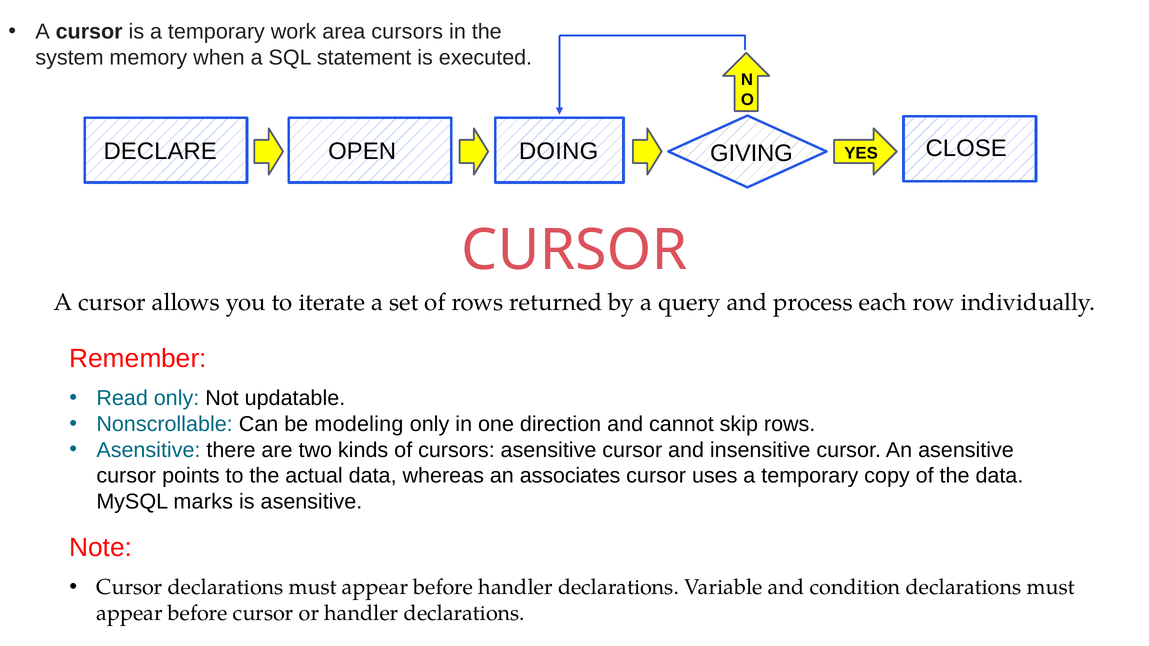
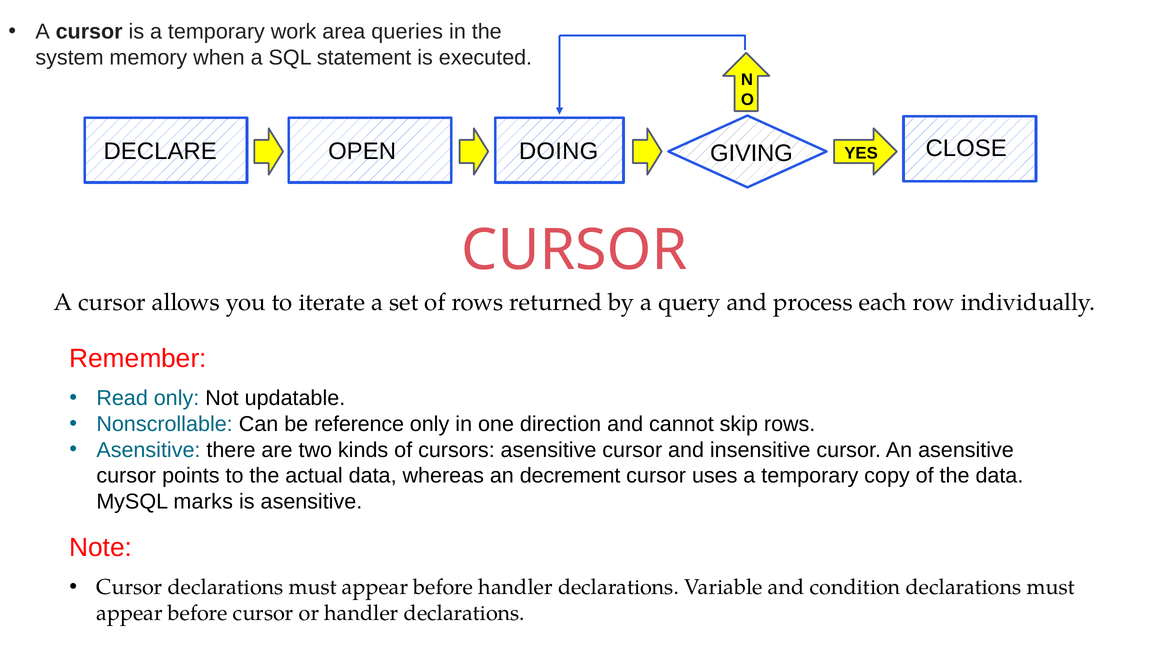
area cursors: cursors -> queries
modeling: modeling -> reference
associates: associates -> decrement
